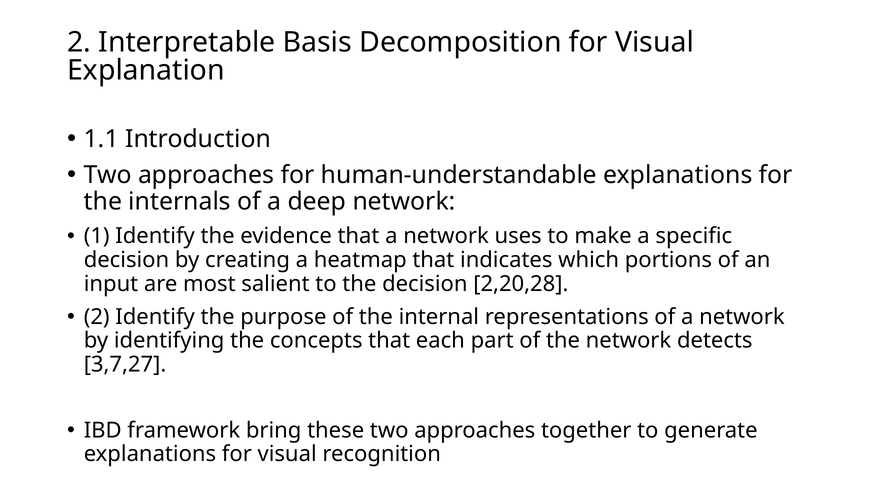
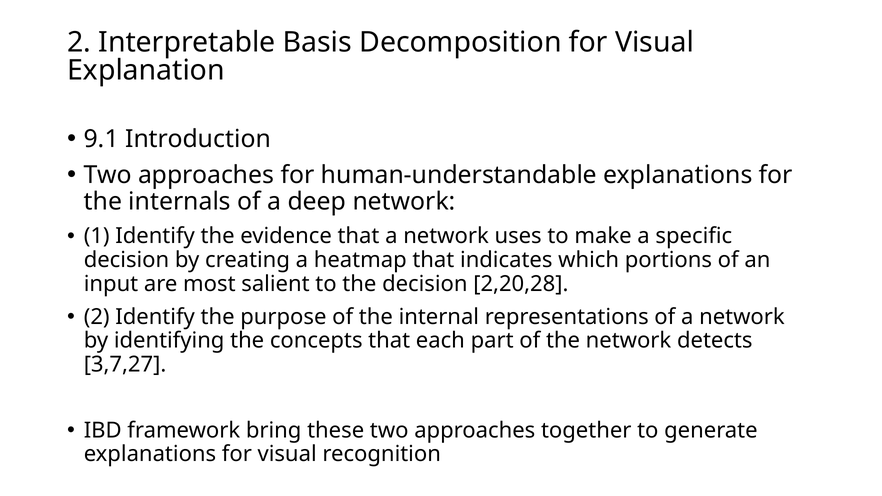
1.1: 1.1 -> 9.1
